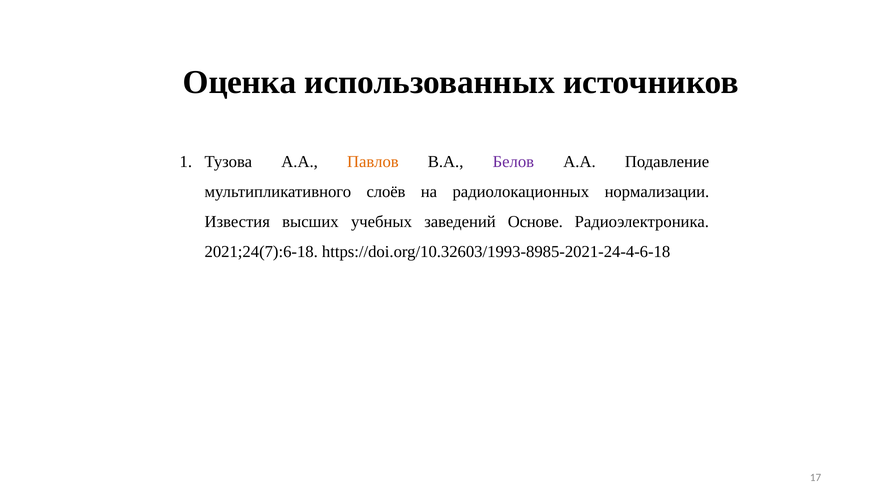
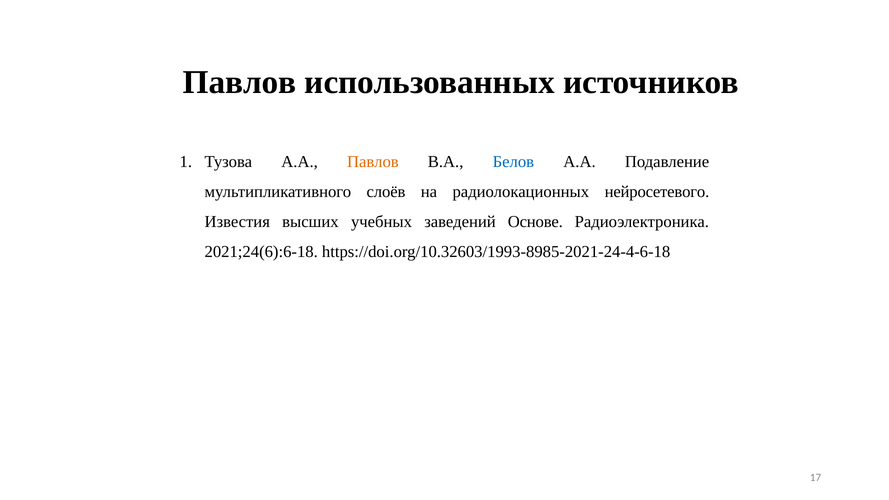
Оценка at (240, 83): Оценка -> Павлов
Белов colour: purple -> blue
нормализации: нормализации -> нейросетевого
2021;24(7):6-18: 2021;24(7):6-18 -> 2021;24(6):6-18
